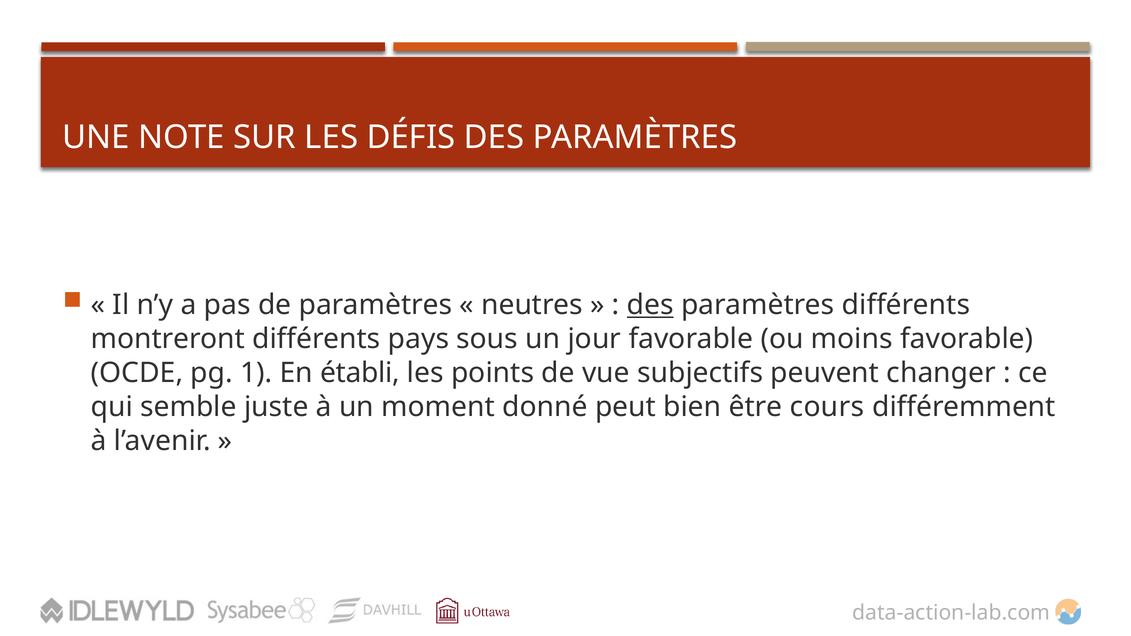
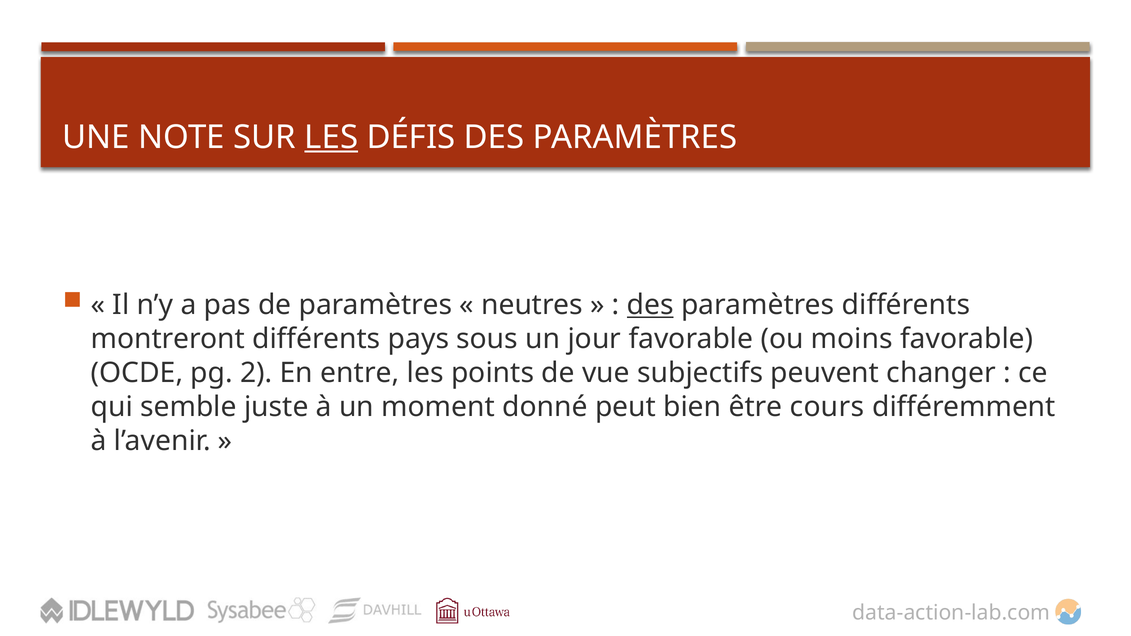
LES at (331, 137) underline: none -> present
1: 1 -> 2
établi: établi -> entre
